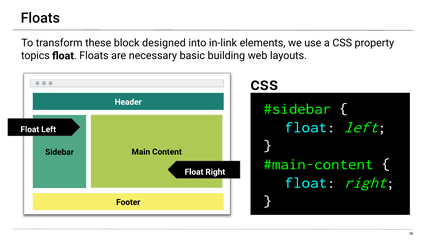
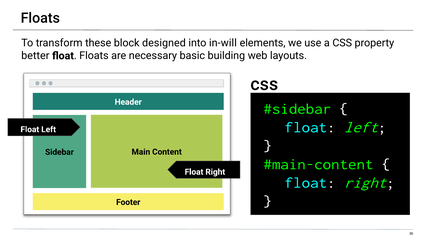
in-link: in-link -> in-will
topics: topics -> better
